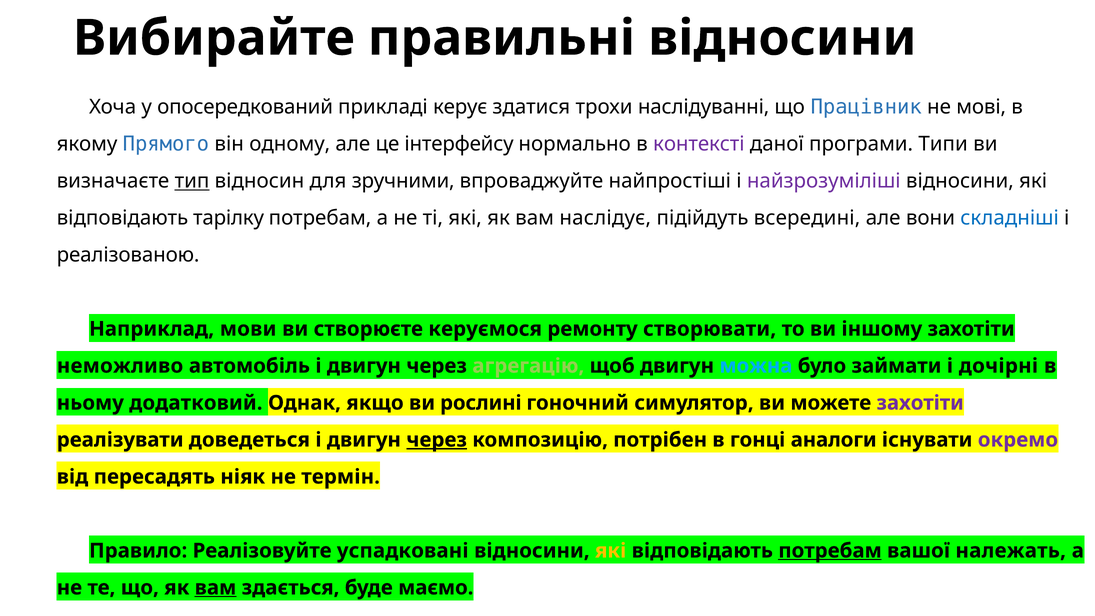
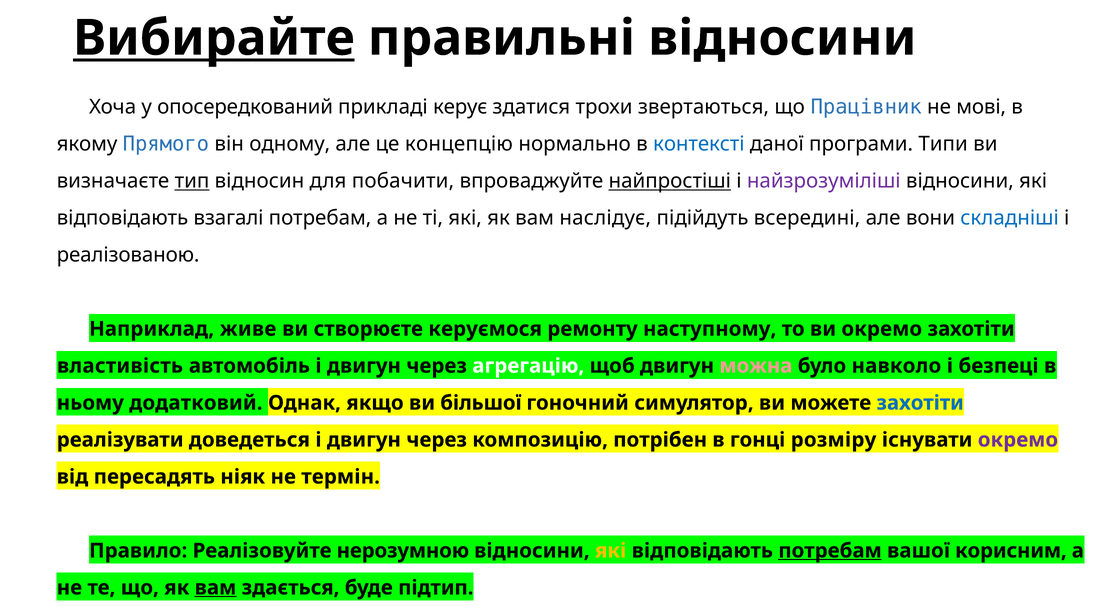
Вибирайте underline: none -> present
наслідуванні: наслідуванні -> звертаються
інтерфейсу: інтерфейсу -> концепцію
контексті colour: purple -> blue
зручними: зручними -> побачити
найпростіші underline: none -> present
тарілку: тарілку -> взагалі
мови: мови -> живе
створювати: створювати -> наступному
ви іншому: іншому -> окремо
неможливо: неможливо -> властивість
агрегацію colour: light green -> white
можна colour: light blue -> pink
займати: займати -> навколо
дочірні: дочірні -> безпеці
рослині: рослині -> більшої
захотіти at (920, 403) colour: purple -> blue
через at (437, 440) underline: present -> none
аналоги: аналоги -> розміру
успадковані: успадковані -> нерозумною
належать: належать -> корисним
маємо: маємо -> підтип
